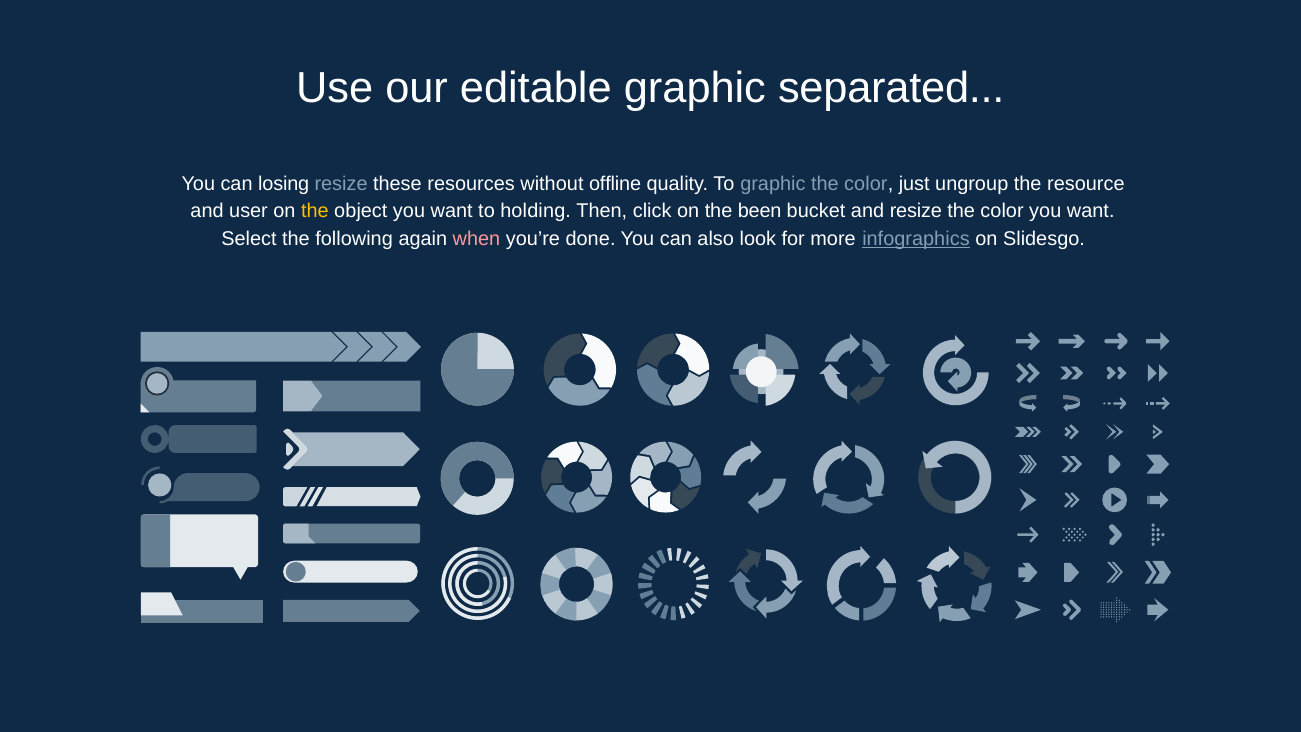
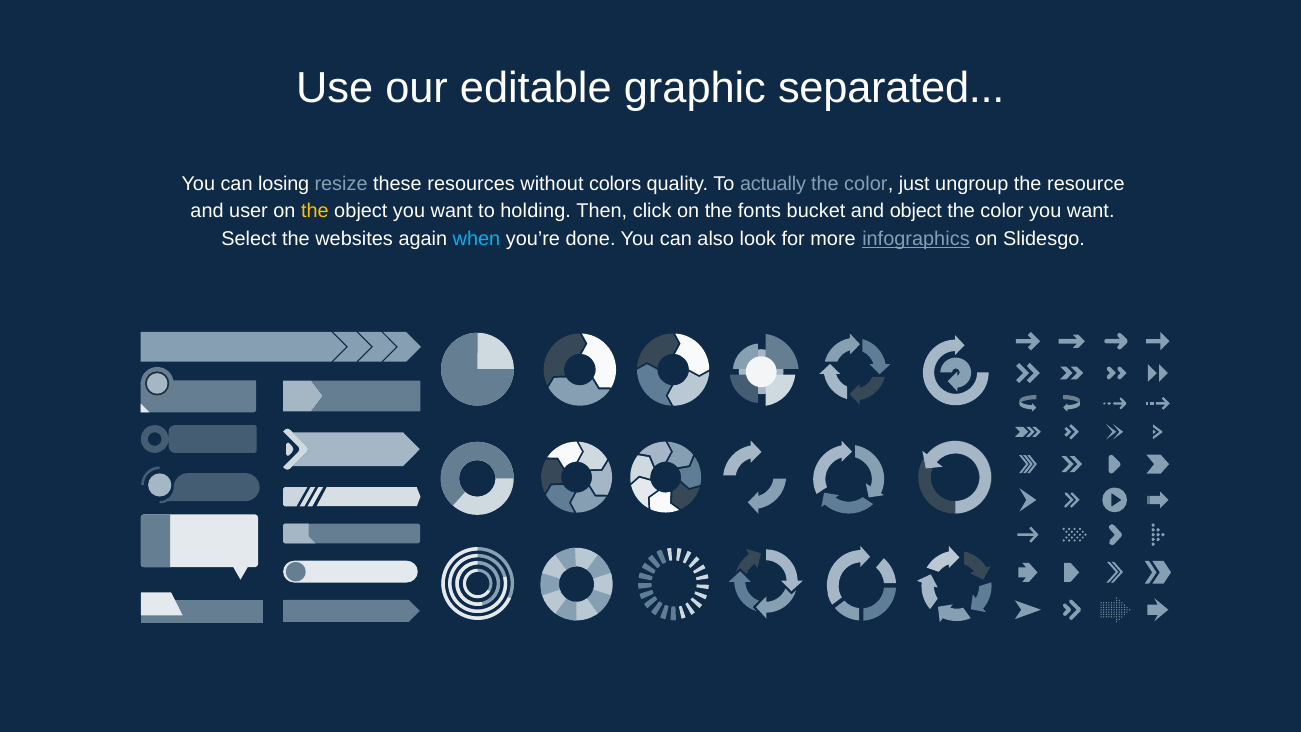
offline: offline -> colors
To graphic: graphic -> actually
been: been -> fonts
and resize: resize -> object
following: following -> websites
when colour: pink -> light blue
